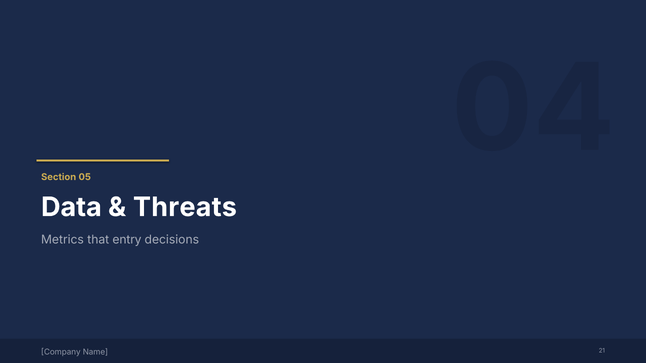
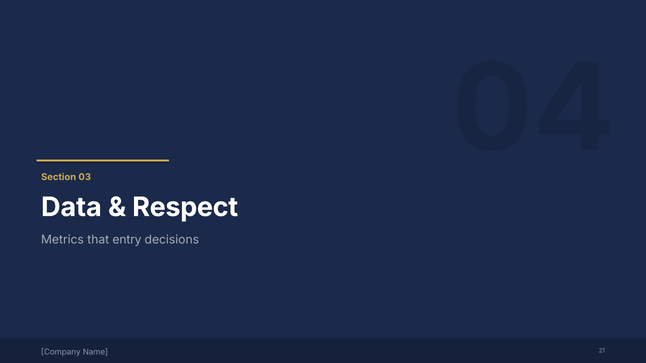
05: 05 -> 03
Threats: Threats -> Respect
